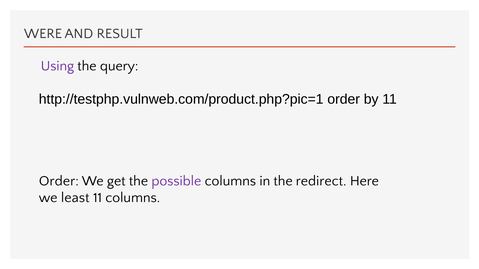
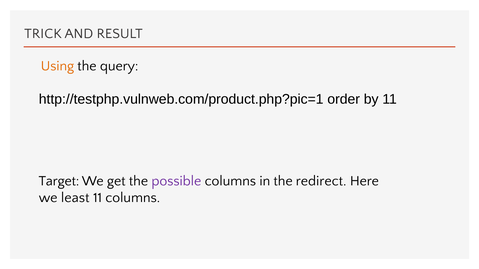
WERE: WERE -> TRICK
Using colour: purple -> orange
Order at (59, 181): Order -> Target
